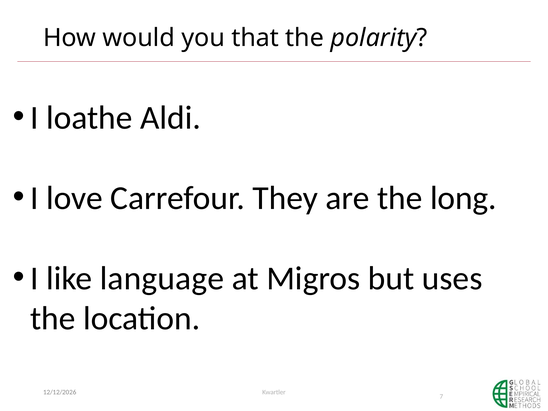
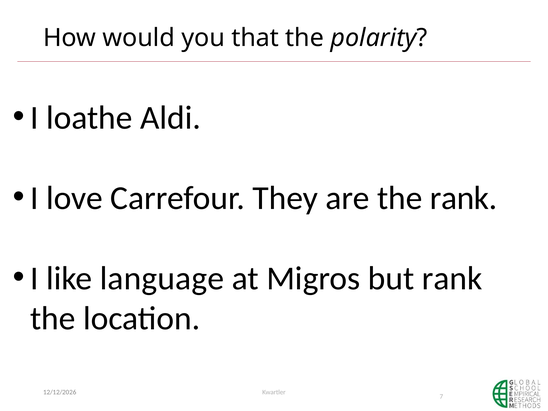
the long: long -> rank
but uses: uses -> rank
